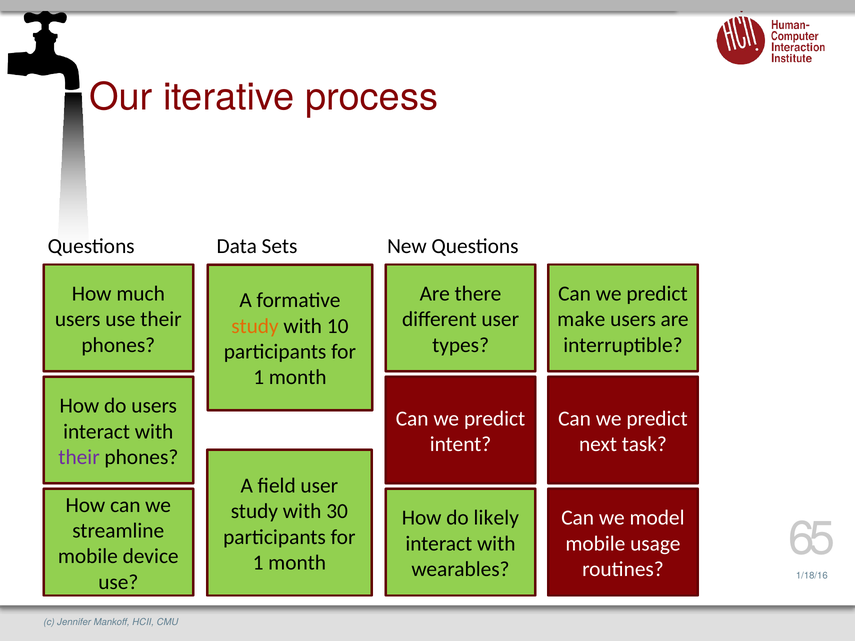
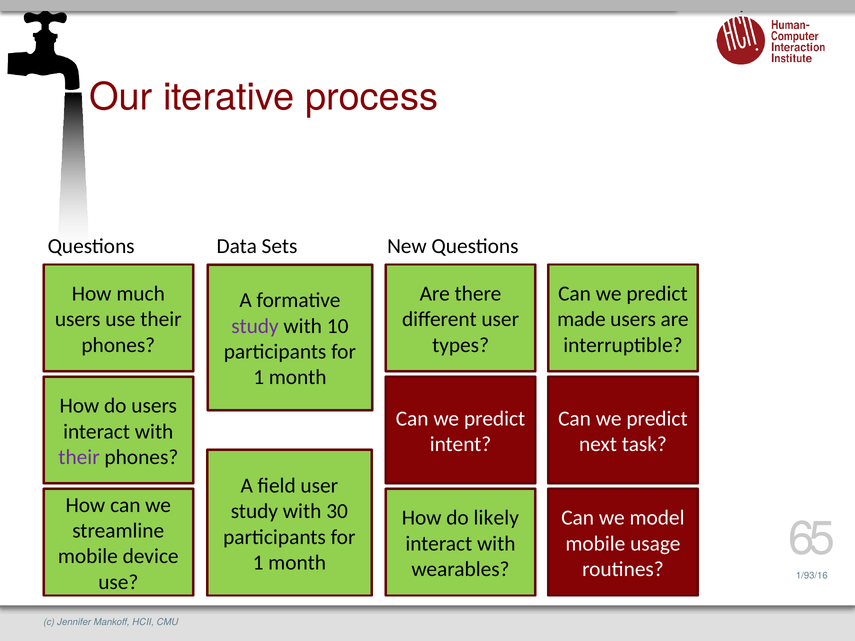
make: make -> made
study at (255, 326) colour: orange -> purple
1/18/16: 1/18/16 -> 1/93/16
